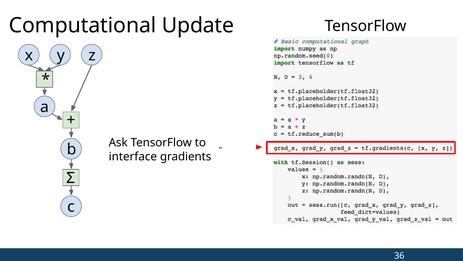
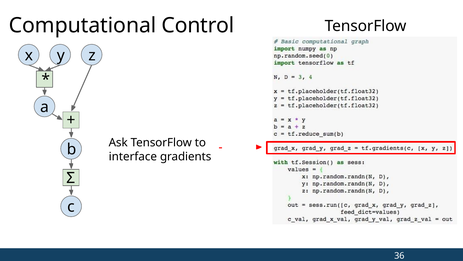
Update: Update -> Control
